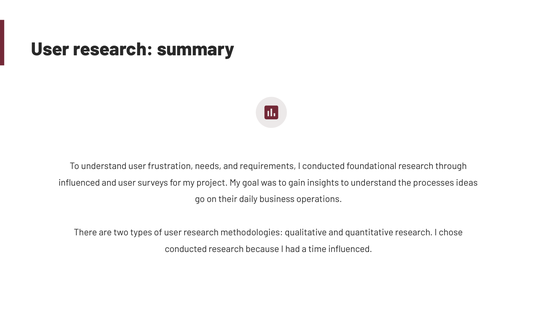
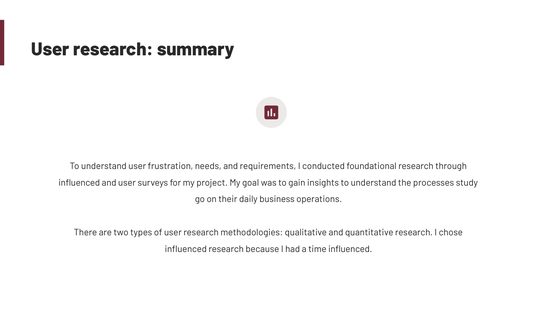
ideas: ideas -> study
conducted at (186, 249): conducted -> influenced
